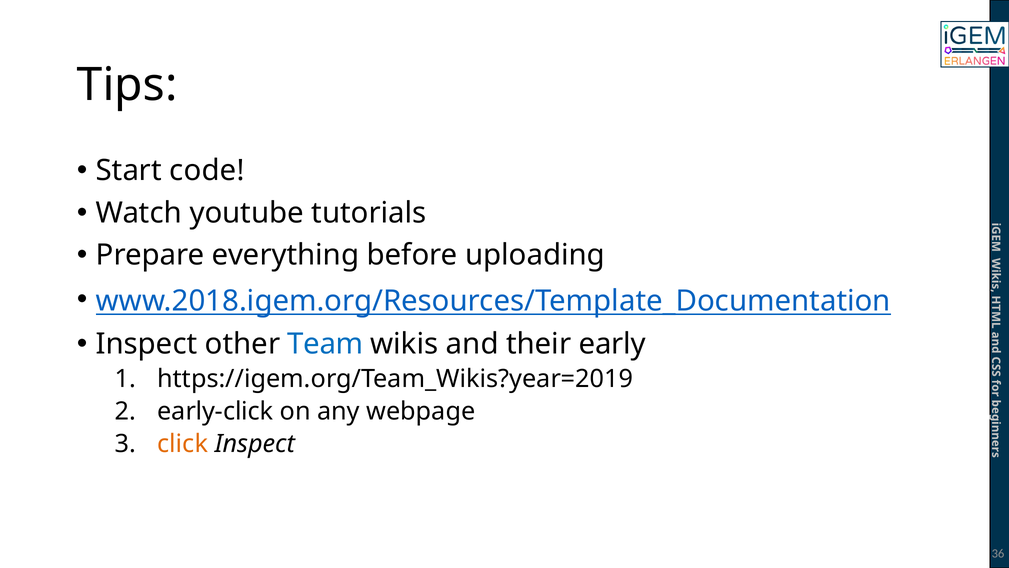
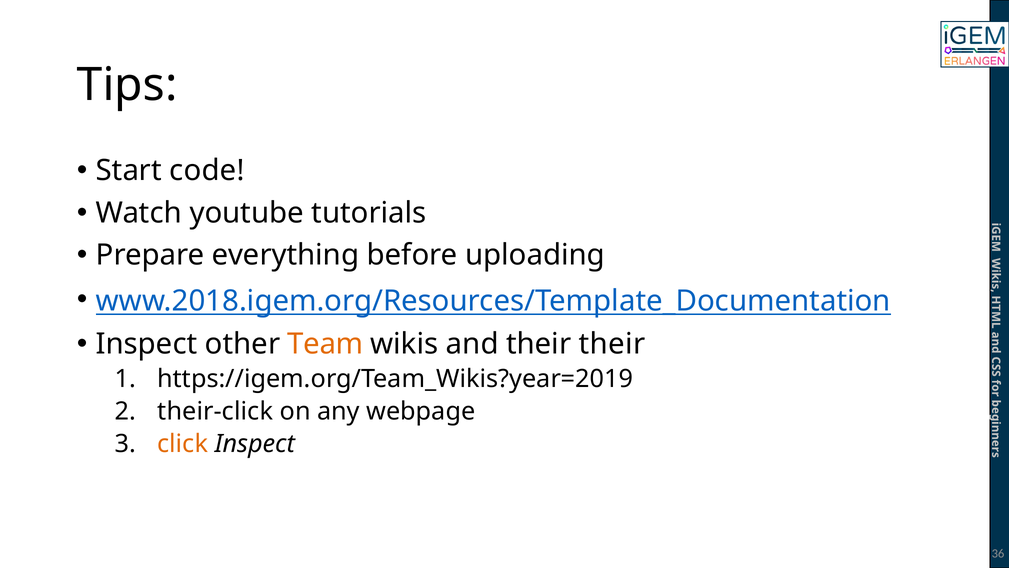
Team colour: blue -> orange
their early: early -> their
early-click: early-click -> their-click
